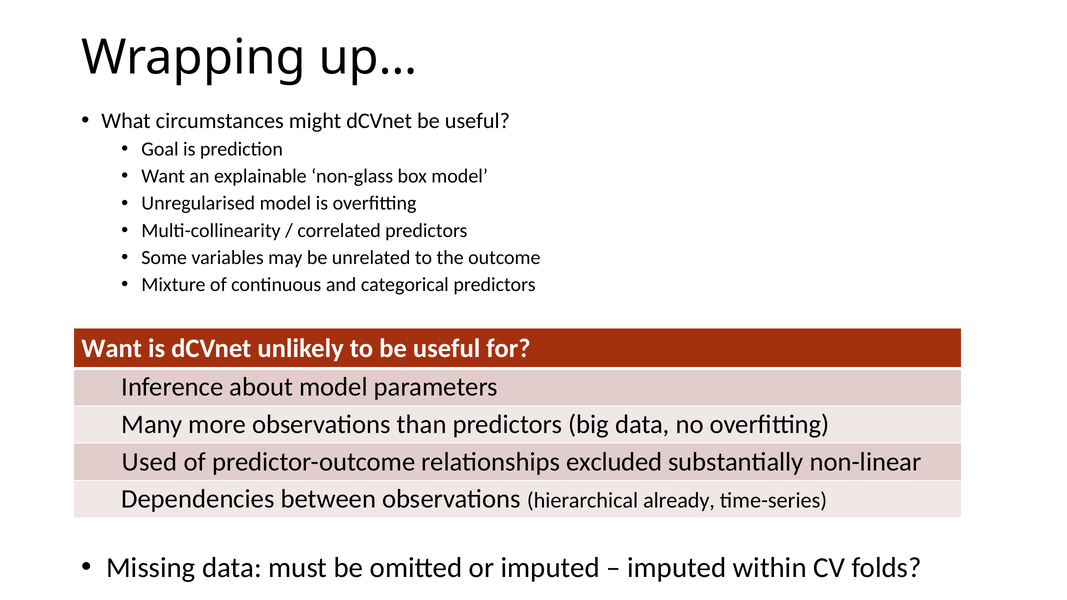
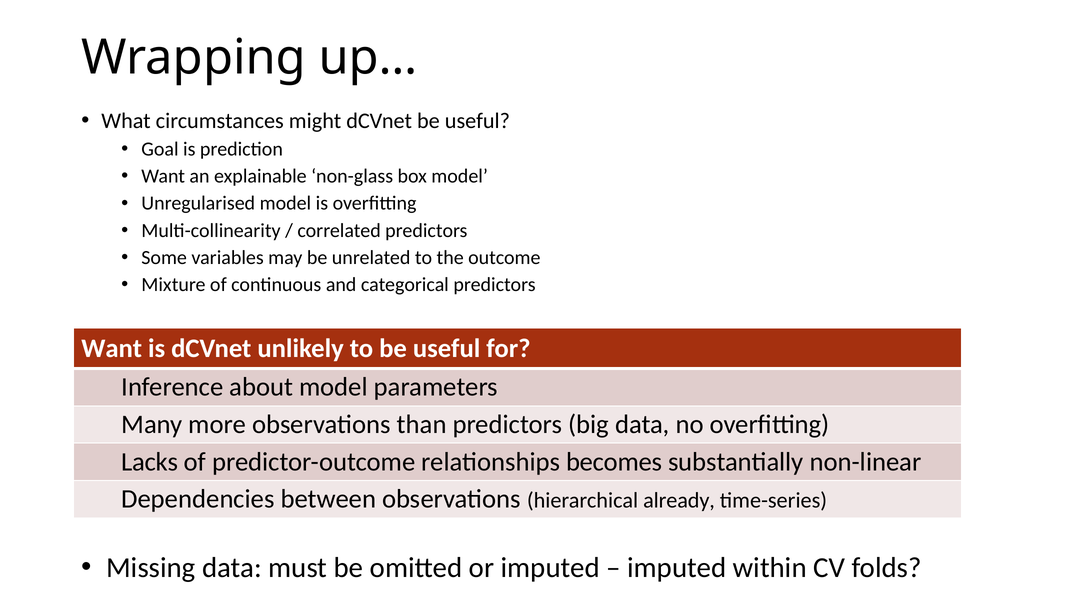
Used: Used -> Lacks
excluded: excluded -> becomes
